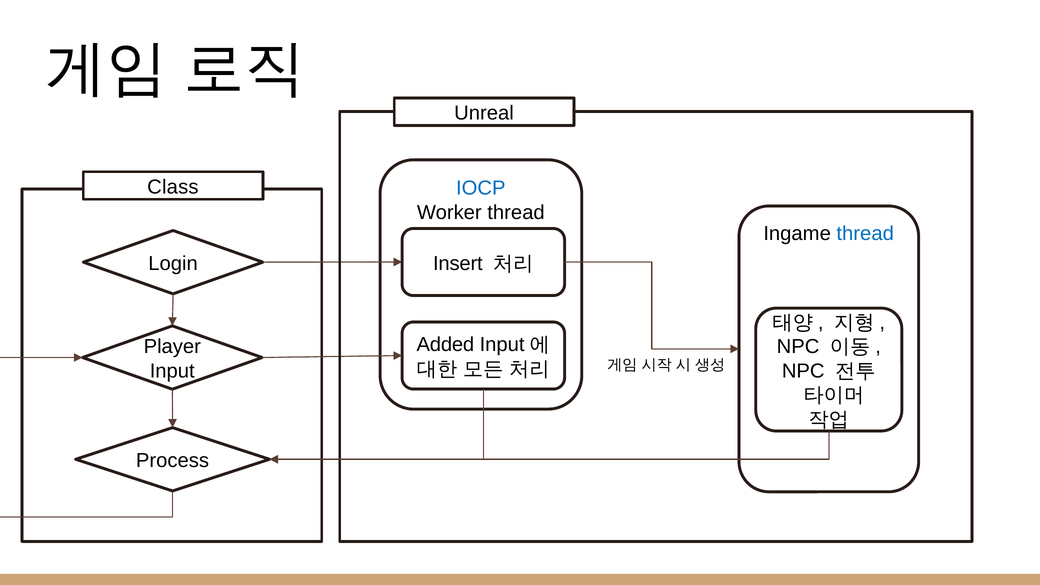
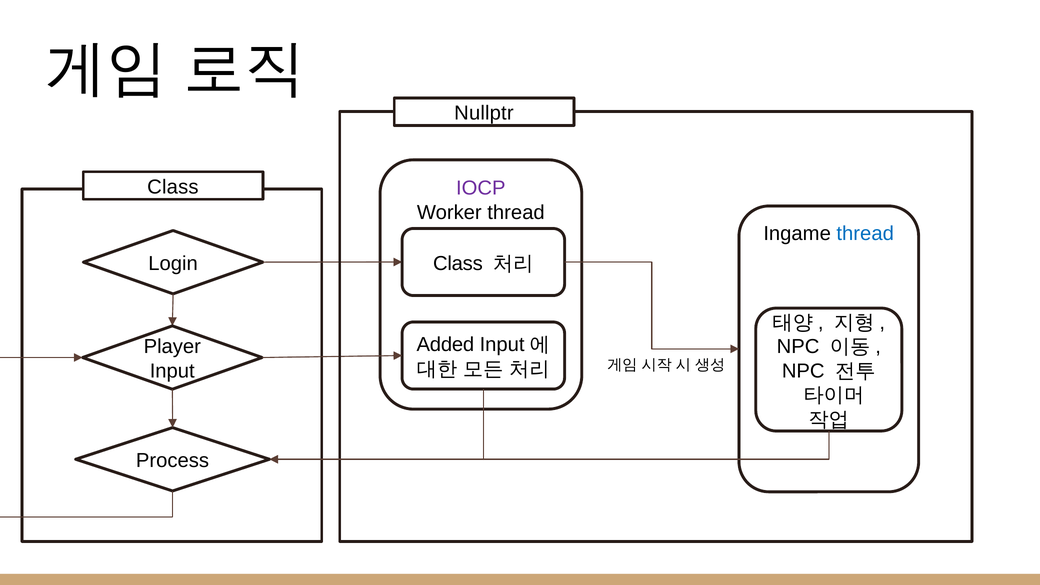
Unreal: Unreal -> Nullptr
IOCP colour: blue -> purple
Insert at (458, 263): Insert -> Class
